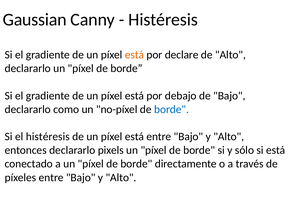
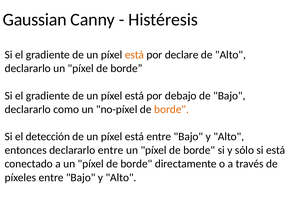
borde at (172, 109) colour: blue -> orange
el histéresis: histéresis -> detección
declararlo pixels: pixels -> entre
